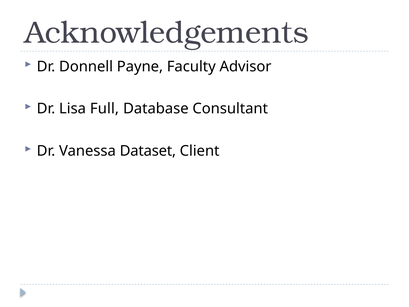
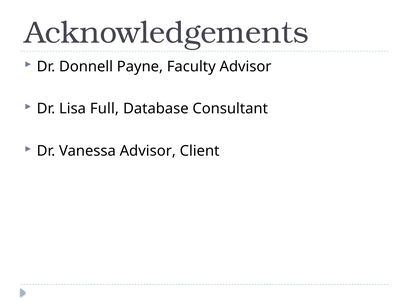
Vanessa Dataset: Dataset -> Advisor
